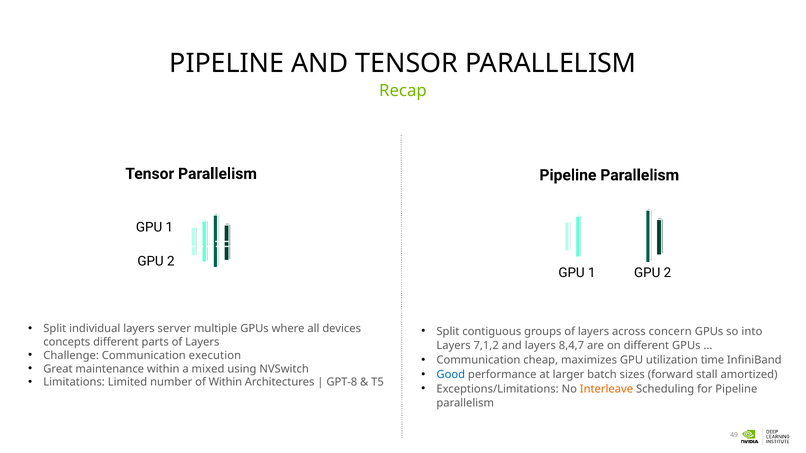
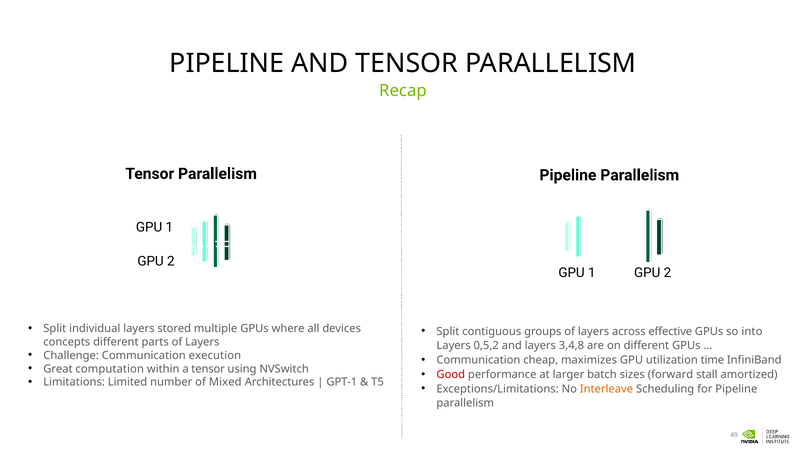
server: server -> stored
concern: concern -> effective
7,1,2: 7,1,2 -> 0,5,2
8,4,7: 8,4,7 -> 3,4,8
maintenance: maintenance -> computation
a mixed: mixed -> tensor
Good colour: blue -> red
of Within: Within -> Mixed
GPT-8: GPT-8 -> GPT-1
